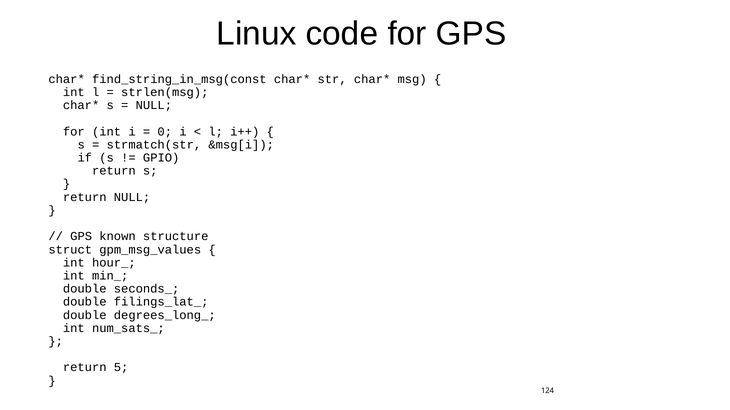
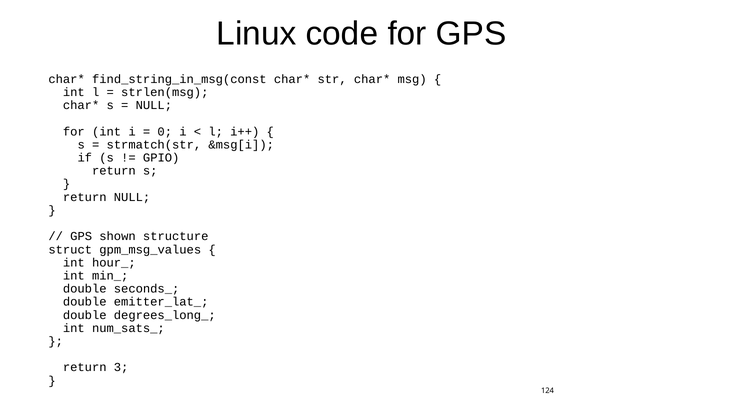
known: known -> shown
filings_lat_: filings_lat_ -> emitter_lat_
5: 5 -> 3
